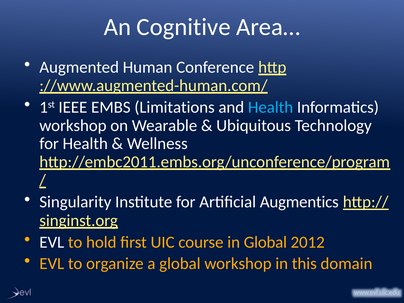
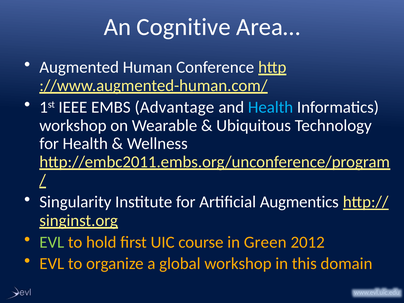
Limitations: Limitations -> Advantage
EVL at (52, 242) colour: white -> light green
in Global: Global -> Green
